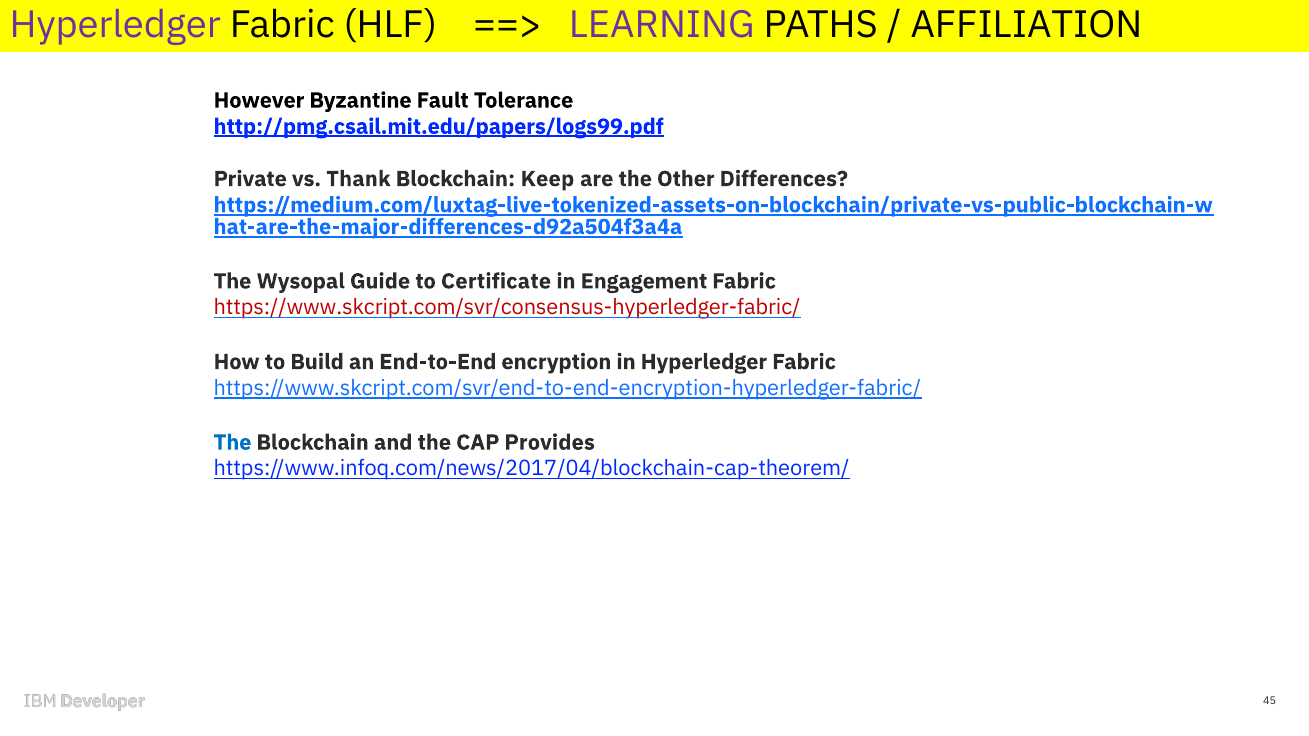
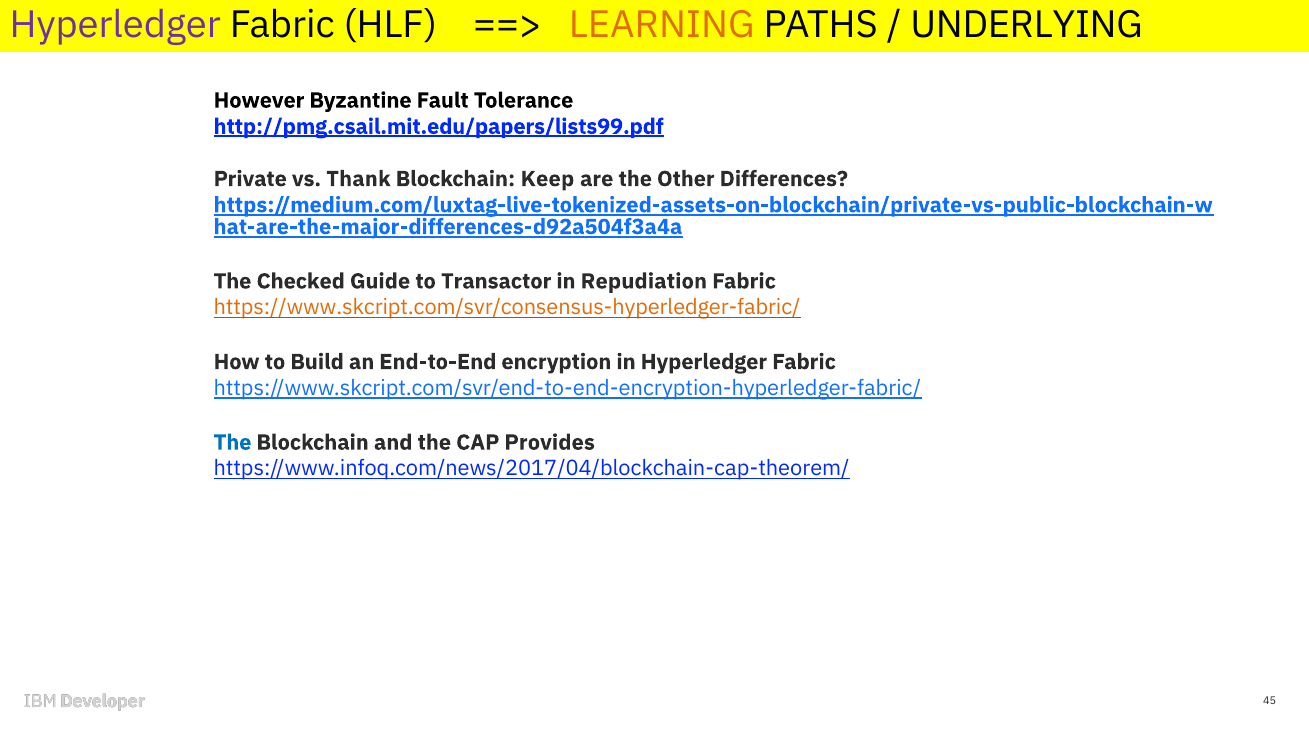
LEARNING colour: purple -> orange
AFFILIATION: AFFILIATION -> UNDERLYING
http://pmg.csail.mit.edu/papers/logs99.pdf: http://pmg.csail.mit.edu/papers/logs99.pdf -> http://pmg.csail.mit.edu/papers/lists99.pdf
Wysopal: Wysopal -> Checked
Certificate: Certificate -> Transactor
Engagement: Engagement -> Repudiation
https://www.skcript.com/svr/consensus-hyperledger-fabric/ colour: red -> orange
